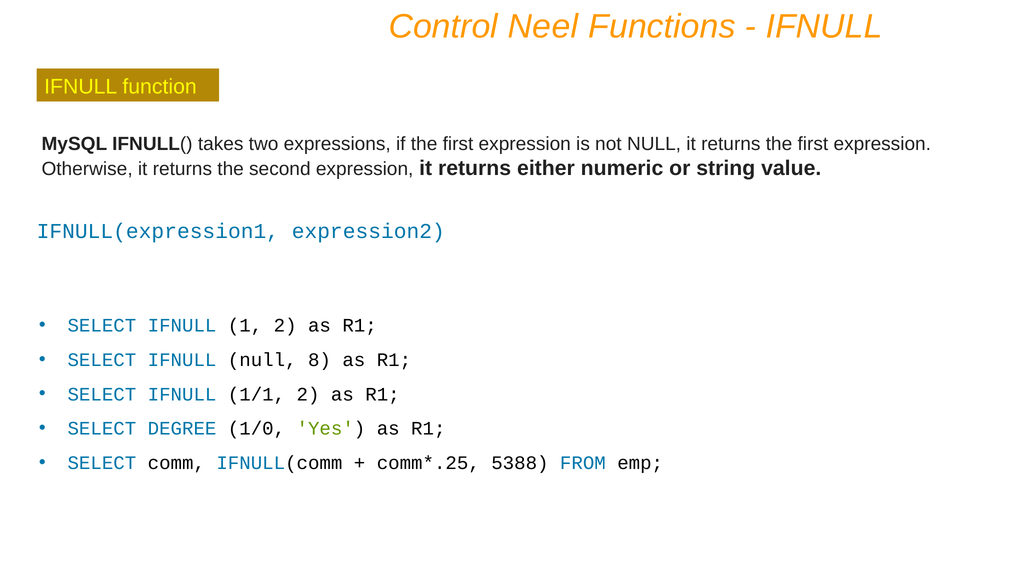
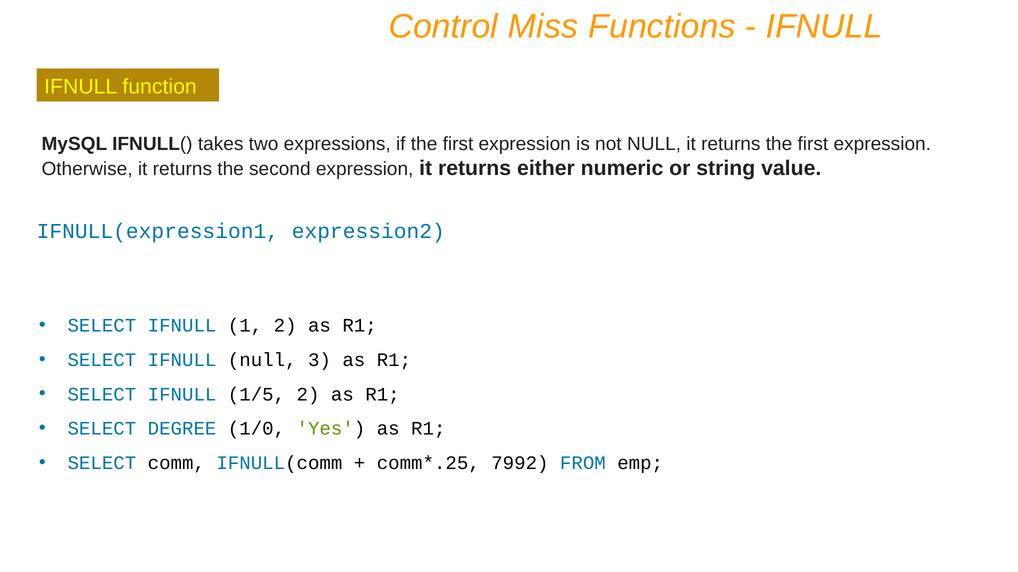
Neel: Neel -> Miss
8: 8 -> 3
1/1: 1/1 -> 1/5
5388: 5388 -> 7992
